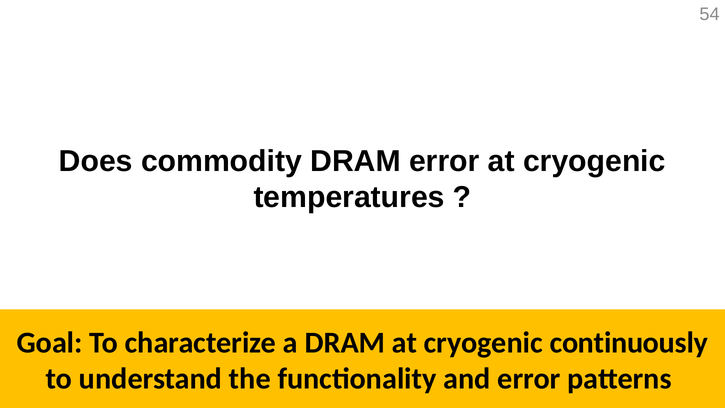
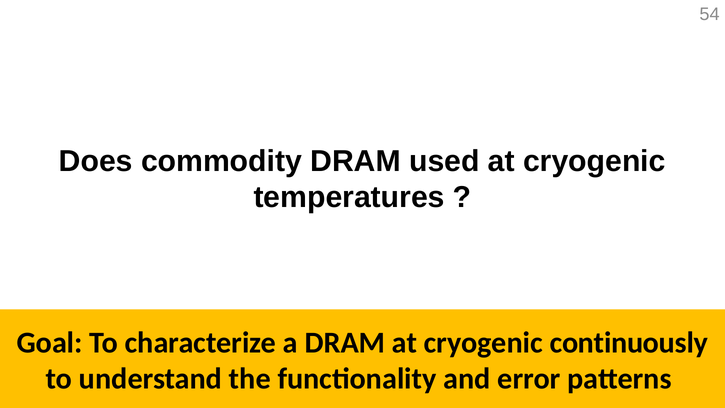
DRAM error: error -> used
